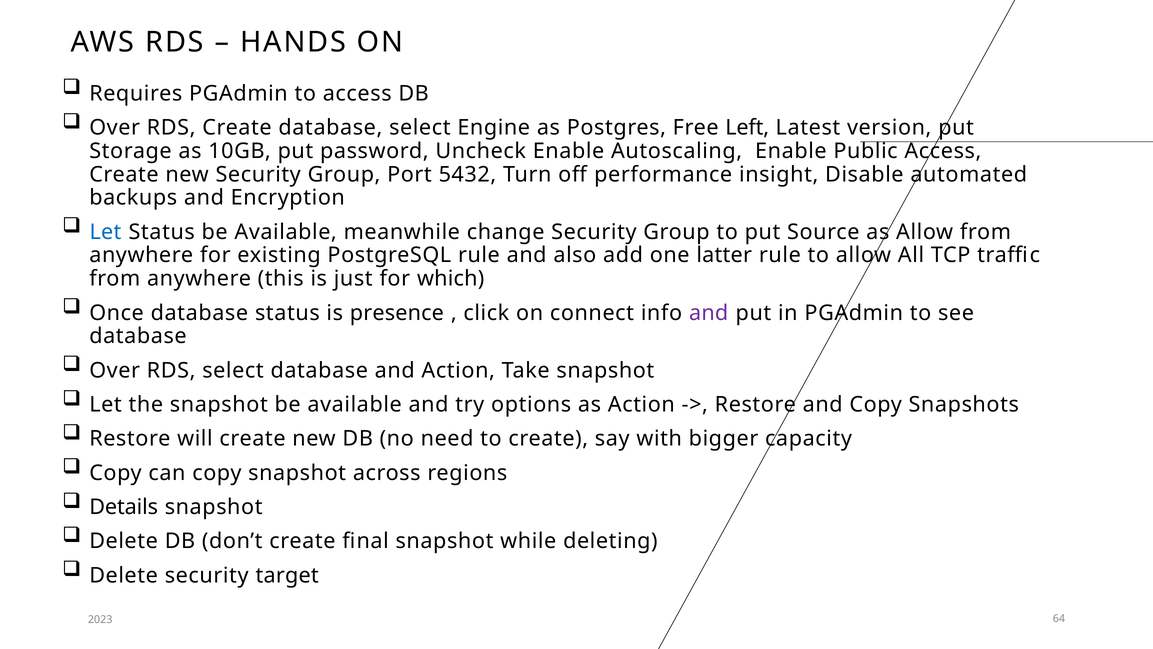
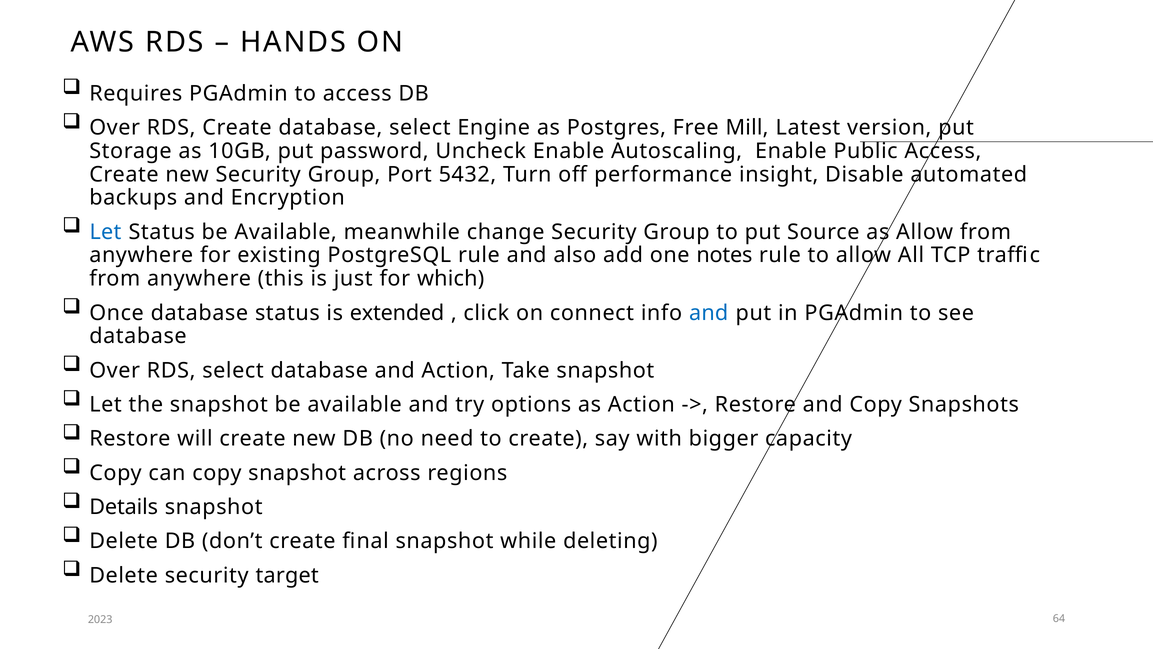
Left: Left -> Mill
latter: latter -> notes
presence: presence -> extended
and at (709, 313) colour: purple -> blue
